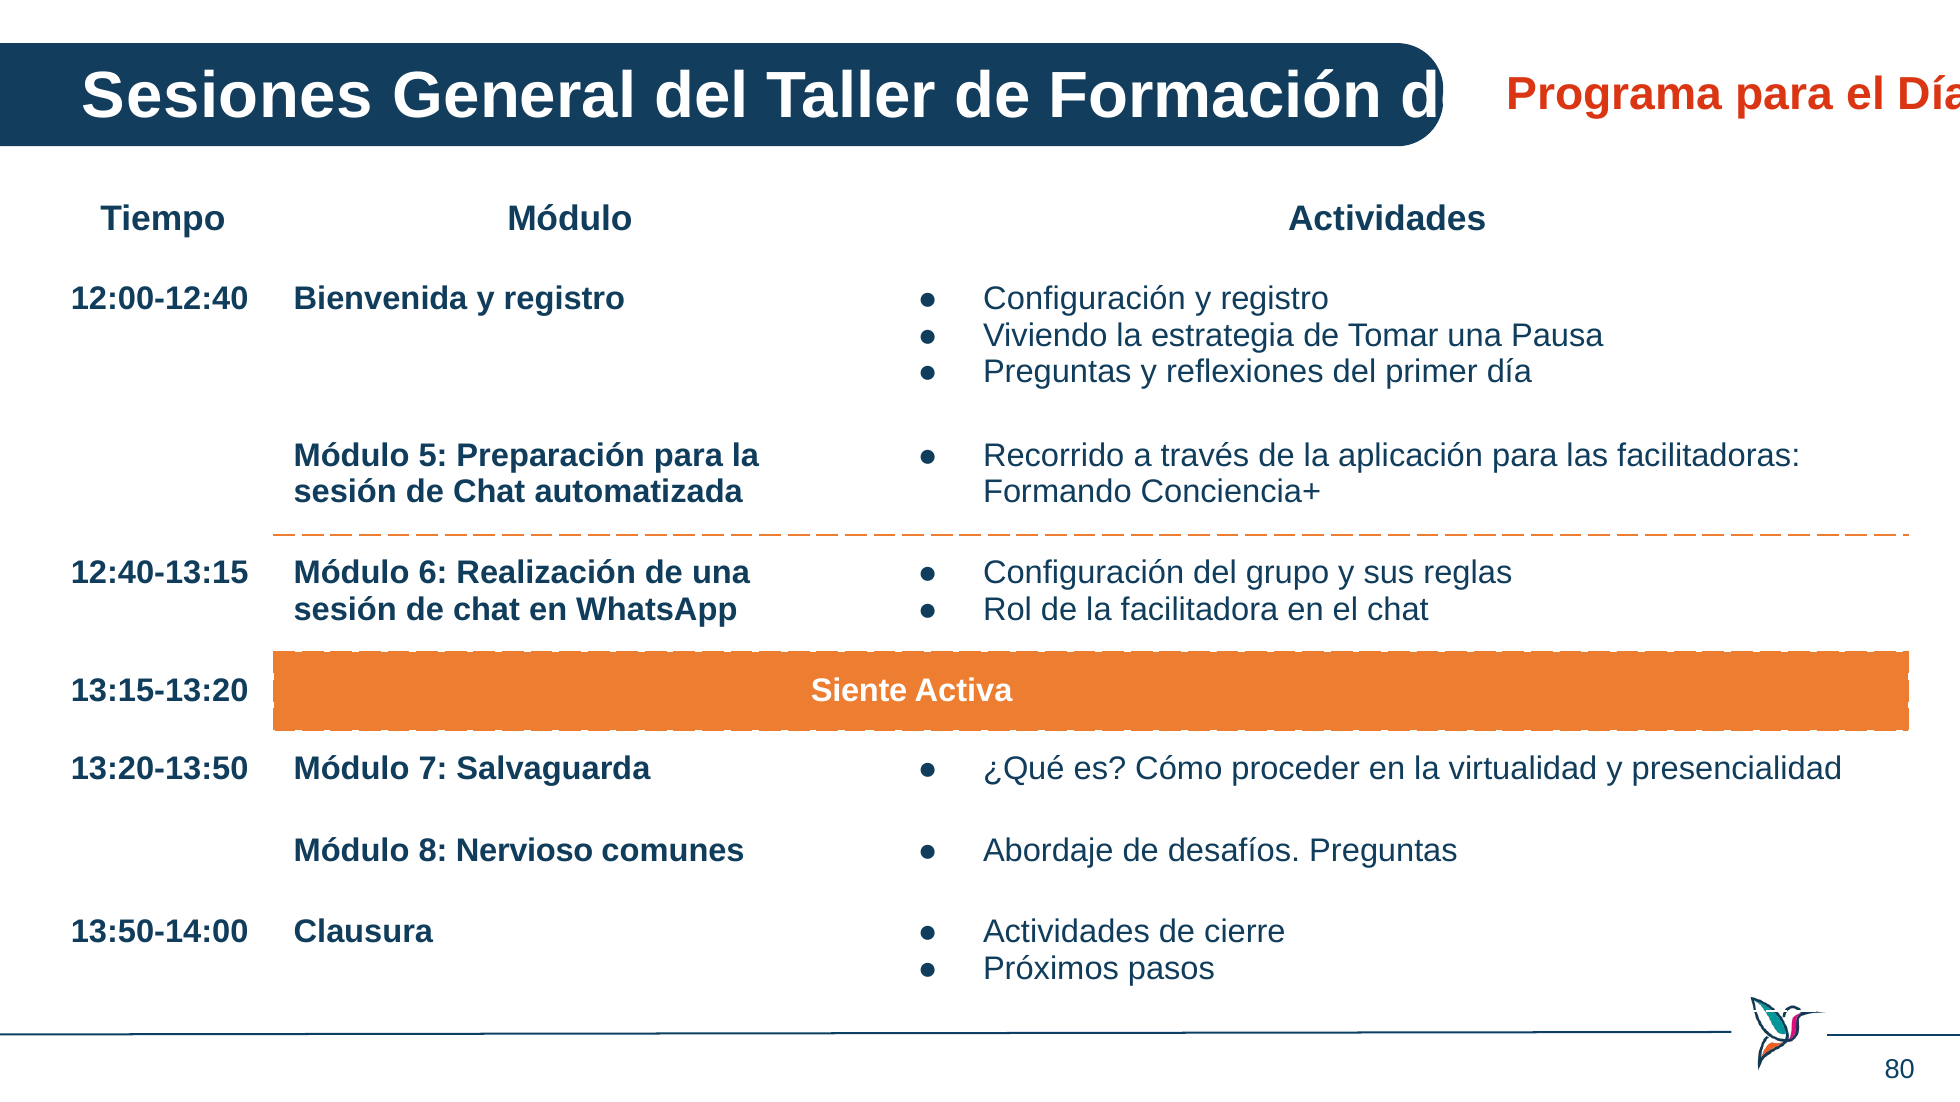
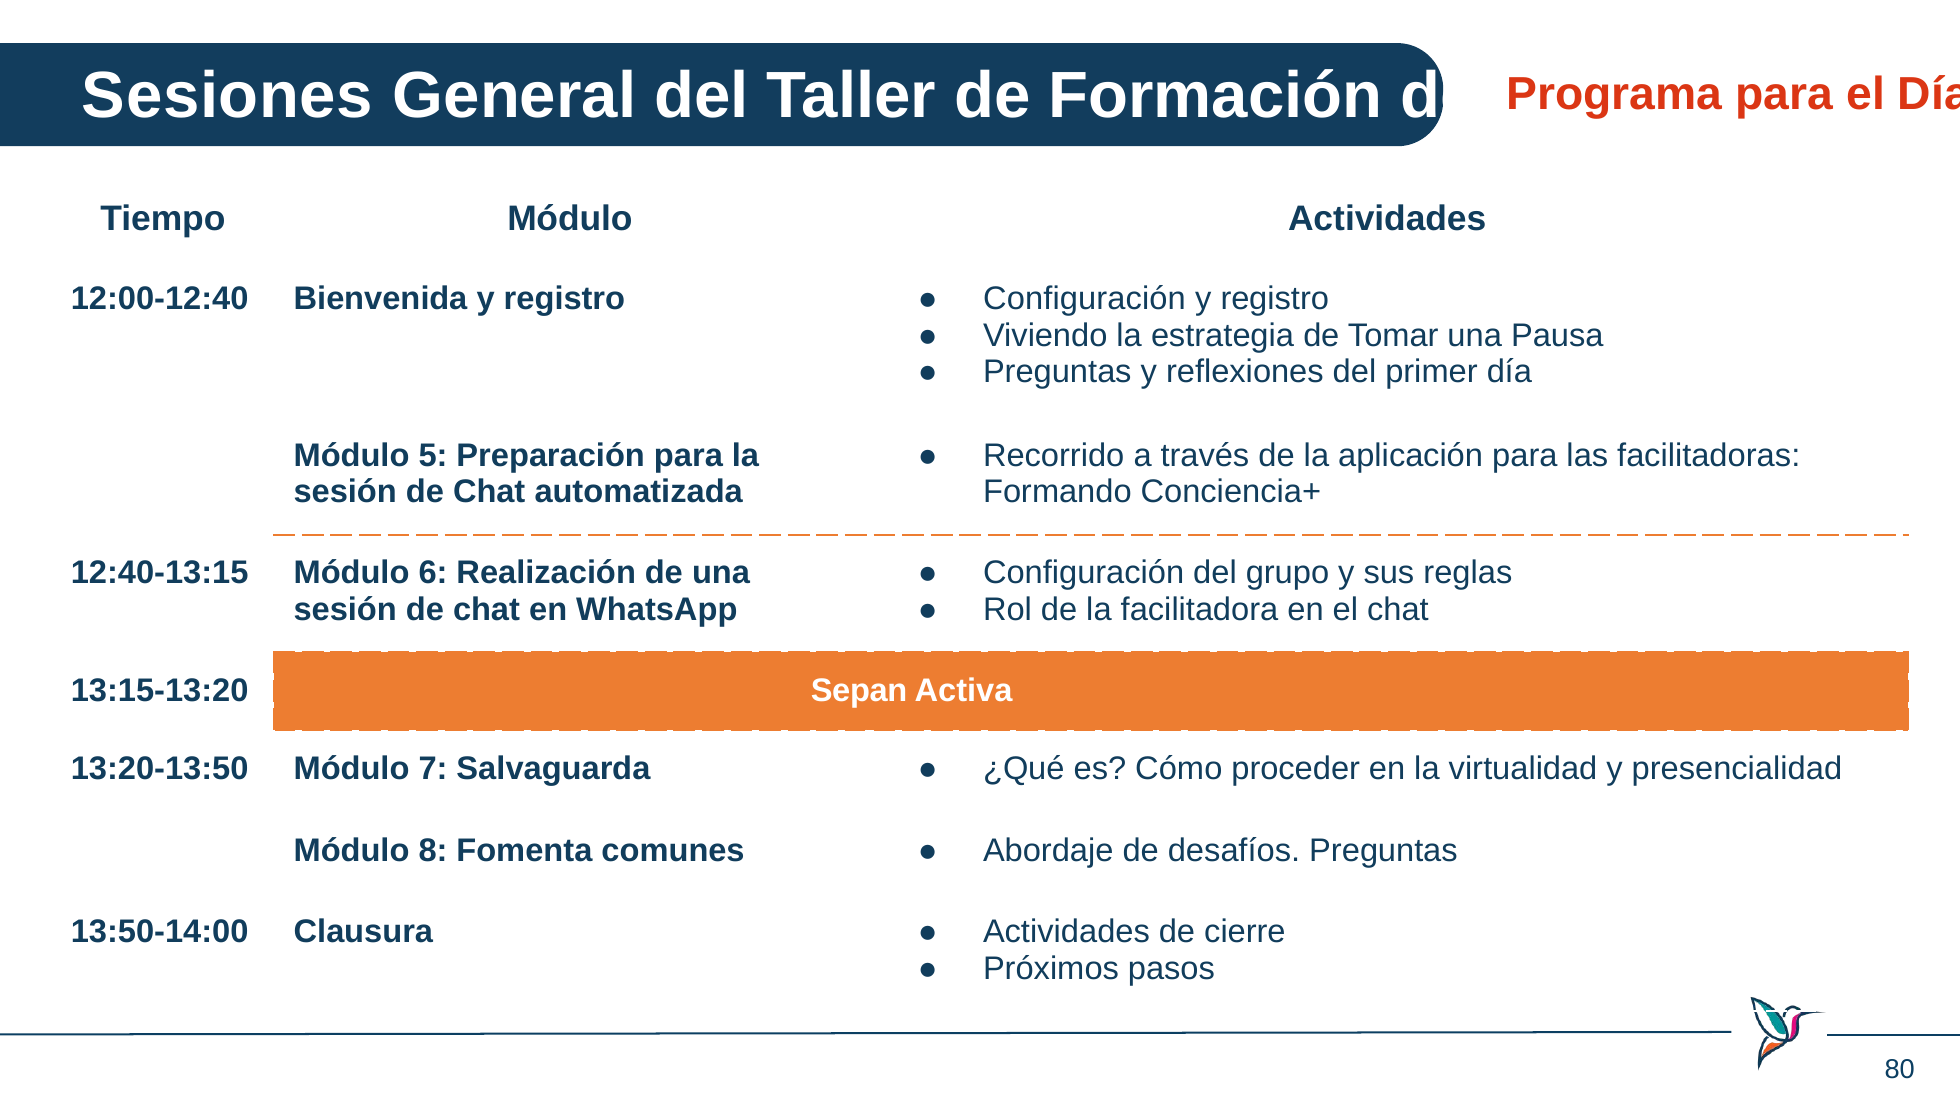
Siente: Siente -> Sepan
Nervioso: Nervioso -> Fomenta
